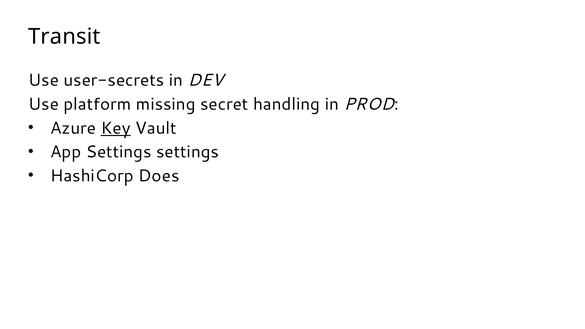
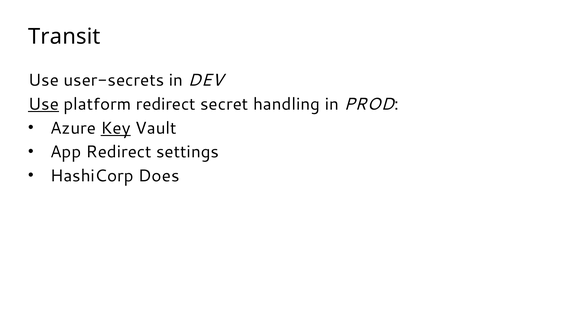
Use at (44, 104) underline: none -> present
platform missing: missing -> redirect
App Settings: Settings -> Redirect
